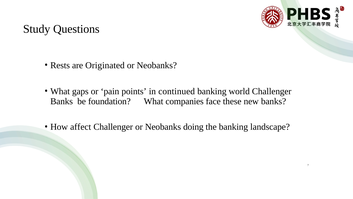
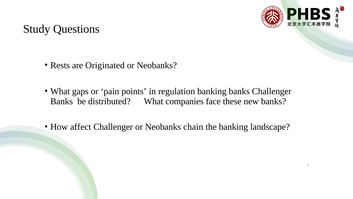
continued: continued -> regulation
banking world: world -> banks
foundation: foundation -> distributed
doing: doing -> chain
